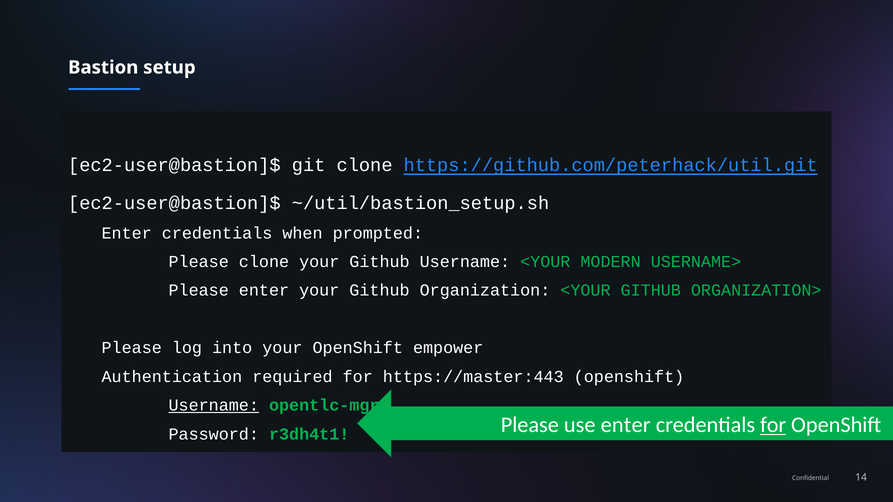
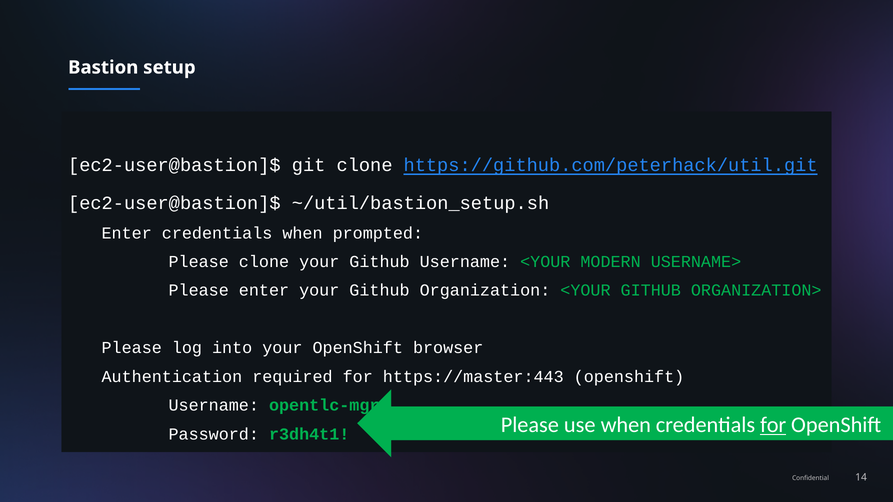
empower: empower -> browser
Username at (214, 406) underline: present -> none
use enter: enter -> when
